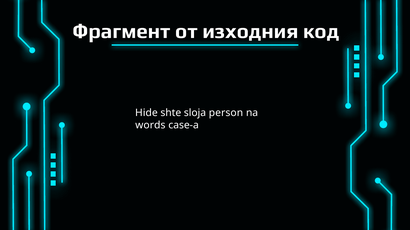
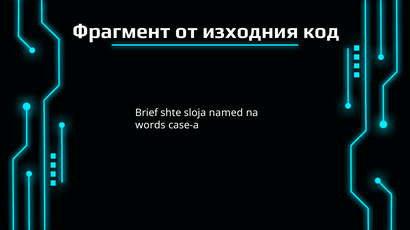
Hide: Hide -> Brief
person: person -> named
